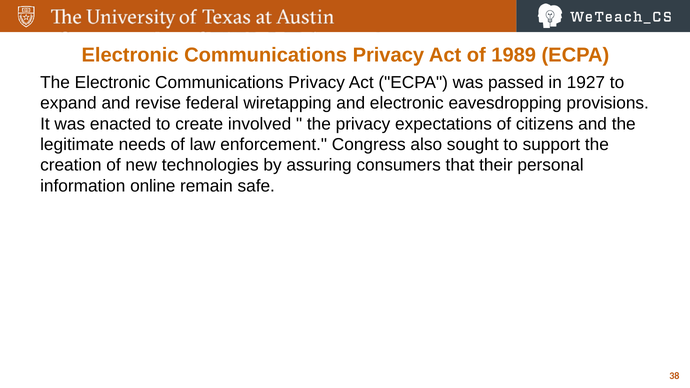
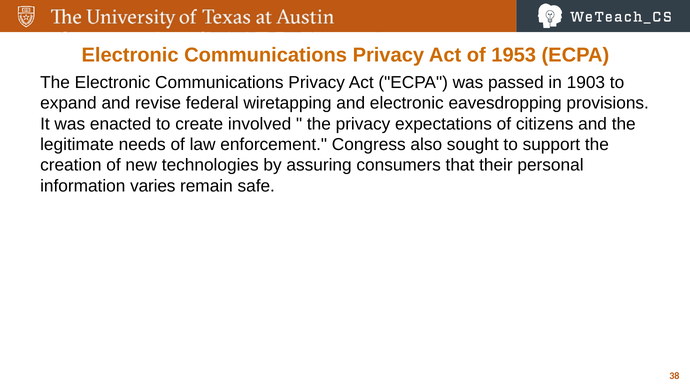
1989: 1989 -> 1953
1927: 1927 -> 1903
online: online -> varies
